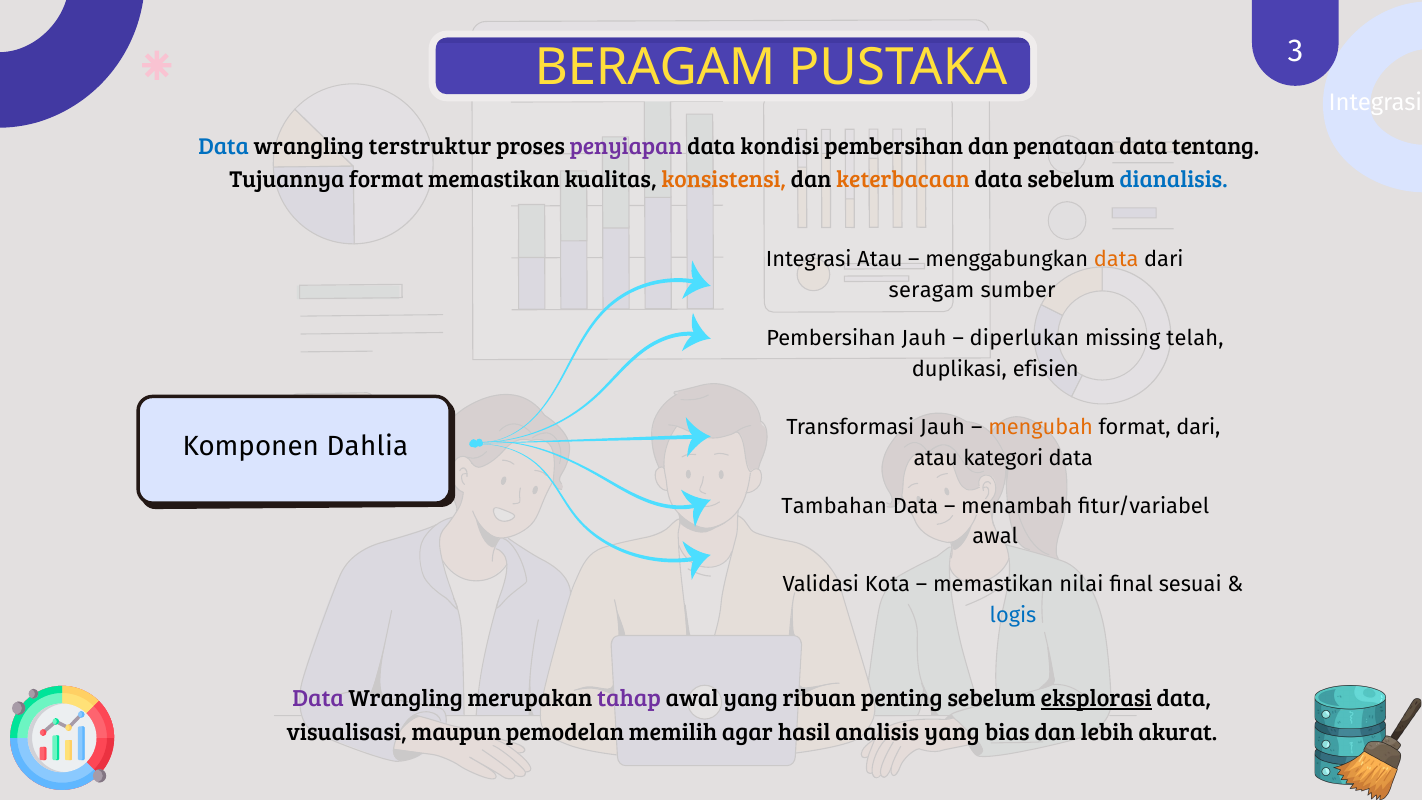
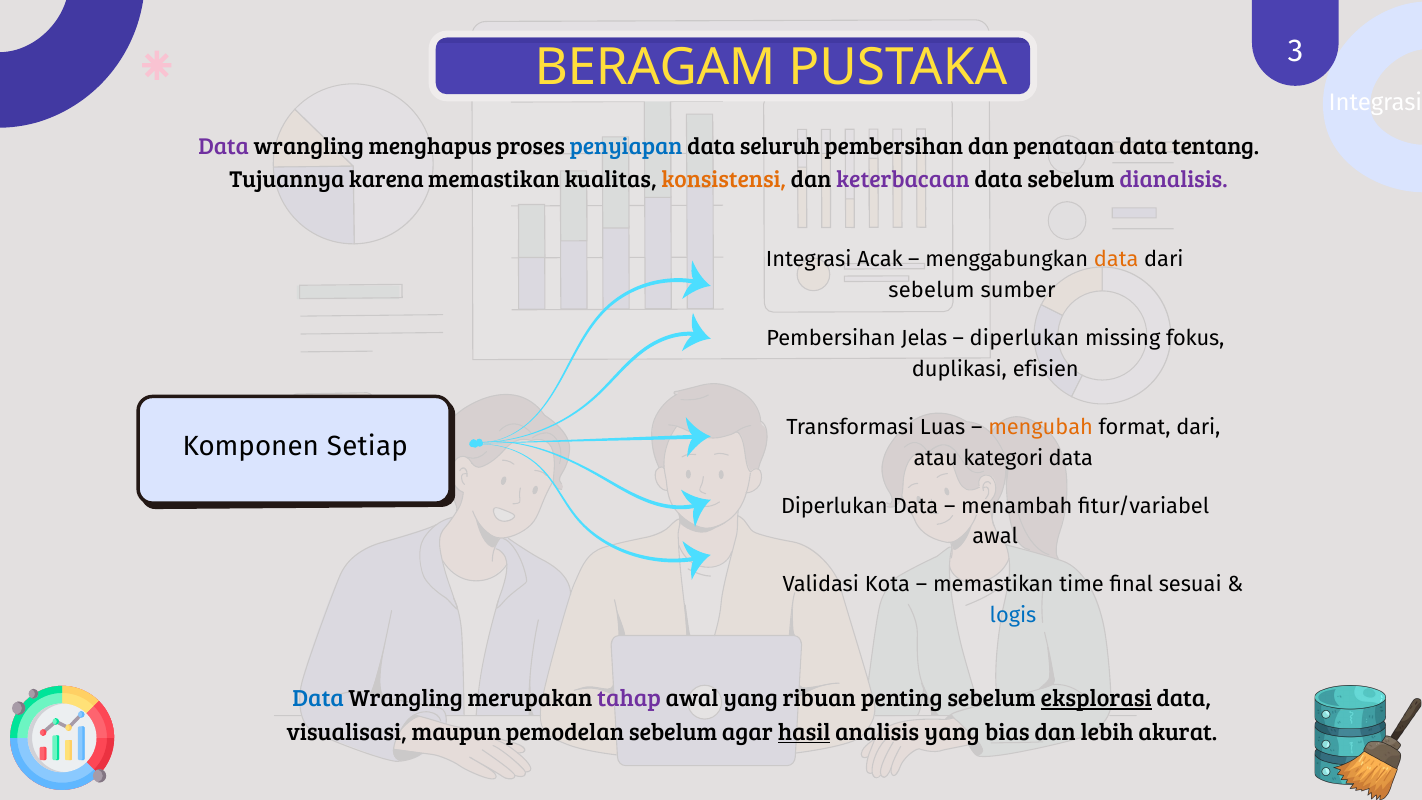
Data at (224, 146) colour: blue -> purple
terstruktur: terstruktur -> menghapus
penyiapan colour: purple -> blue
kondisi: kondisi -> seluruh
Tujuannya format: format -> karena
keterbacaan colour: orange -> purple
dianalisis colour: blue -> purple
Integrasi Atau: Atau -> Acak
seragam at (932, 290): seragam -> sebelum
Pembersihan Jauh: Jauh -> Jelas
telah: telah -> fokus
Transformasi Jauh: Jauh -> Luas
Dahlia: Dahlia -> Setiap
Tambahan at (834, 506): Tambahan -> Diperlukan
nilai: nilai -> time
Data at (318, 699) colour: purple -> blue
pemodelan memilih: memilih -> sebelum
hasil underline: none -> present
